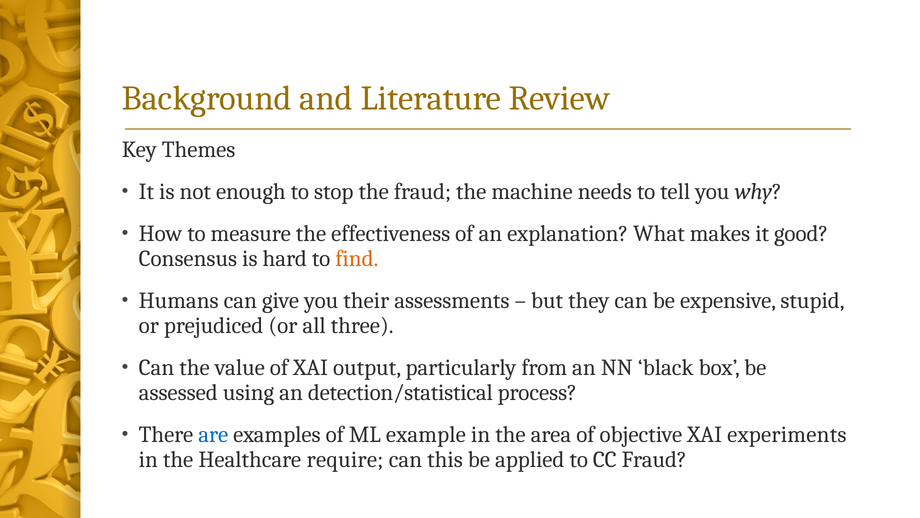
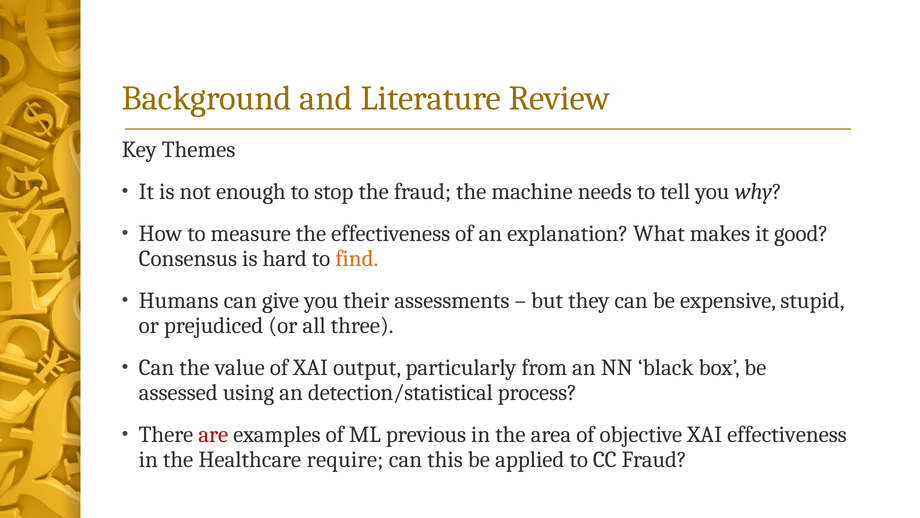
are colour: blue -> red
example: example -> previous
XAI experiments: experiments -> effectiveness
